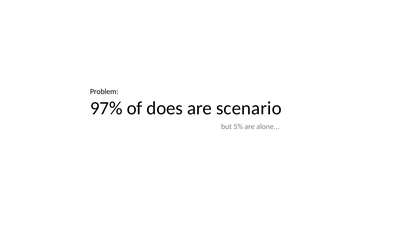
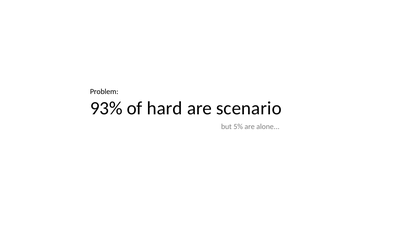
97%: 97% -> 93%
does: does -> hard
